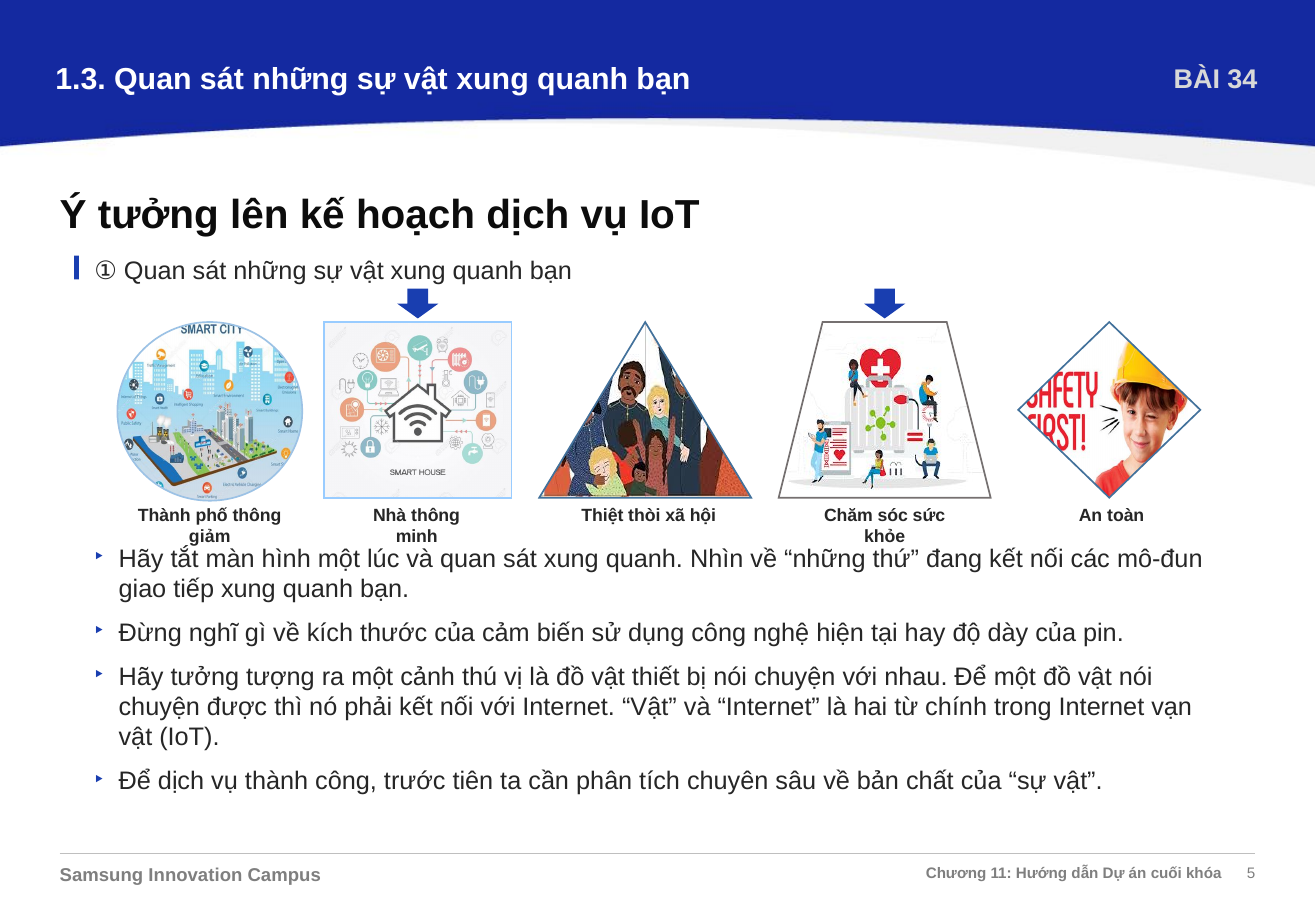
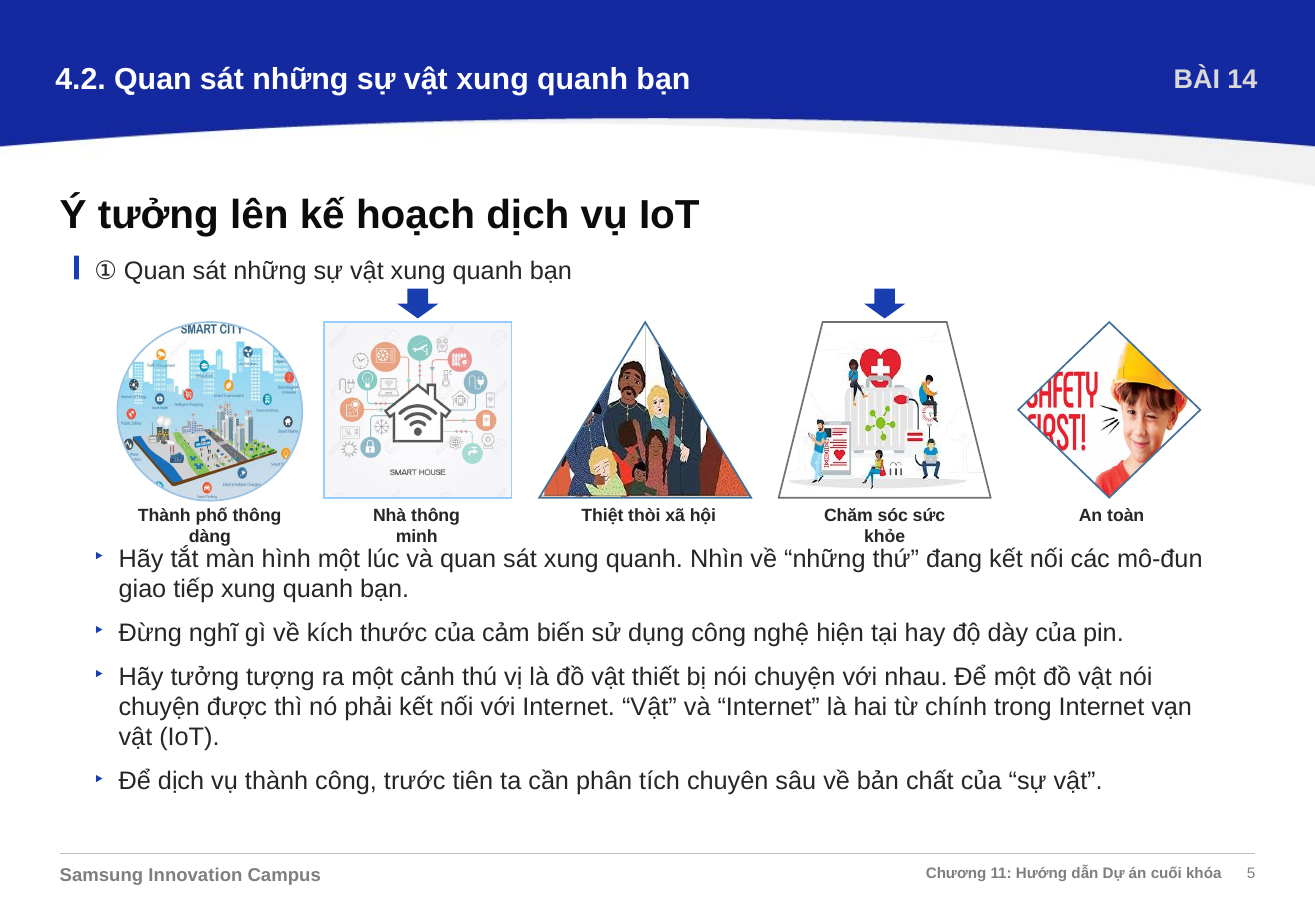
1.3: 1.3 -> 4.2
34: 34 -> 14
giảm: giảm -> dàng
